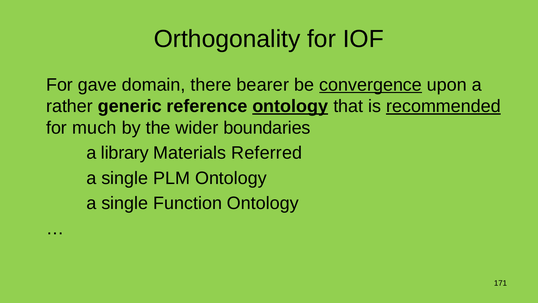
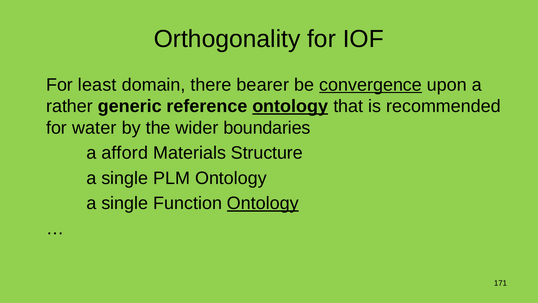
gave: gave -> least
recommended underline: present -> none
much: much -> water
library: library -> afford
Referred: Referred -> Structure
Ontology at (263, 203) underline: none -> present
